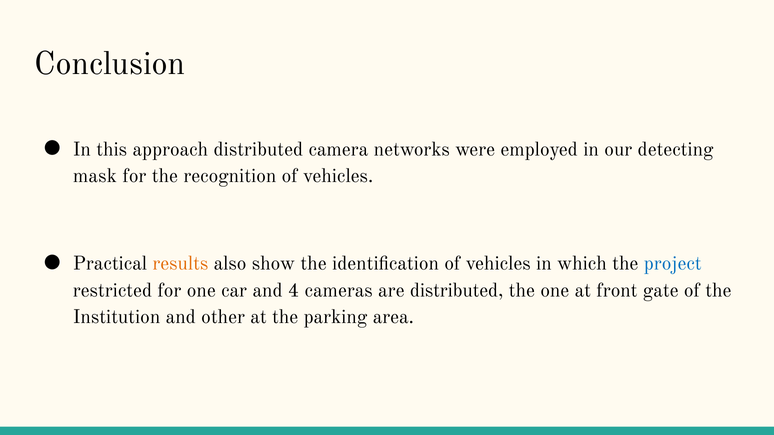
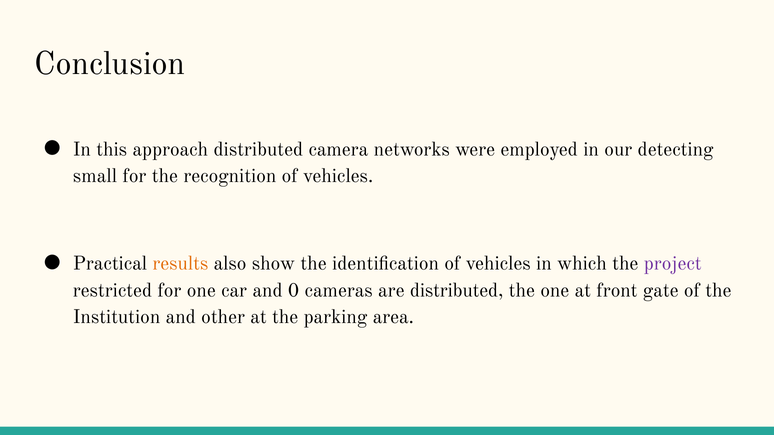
mask: mask -> small
project colour: blue -> purple
4: 4 -> 0
